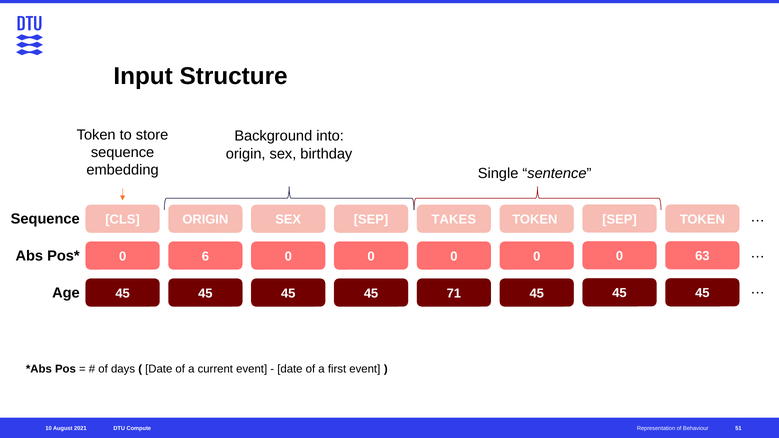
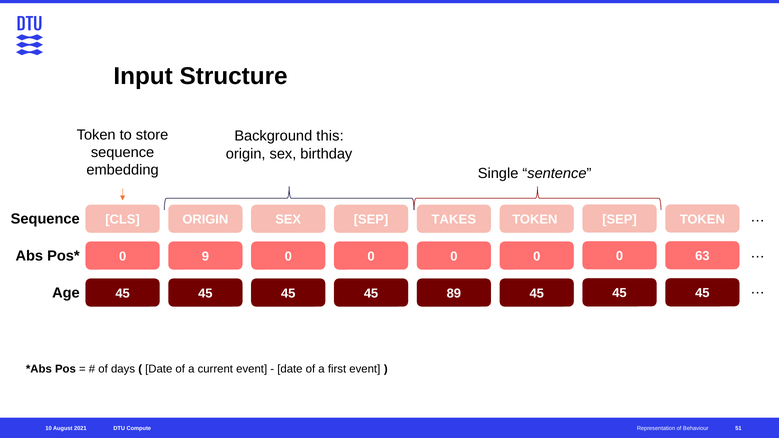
into: into -> this
6: 6 -> 9
71: 71 -> 89
